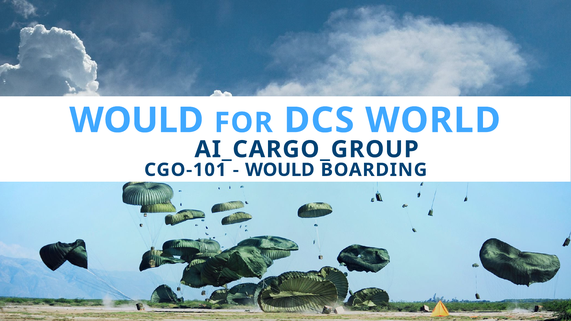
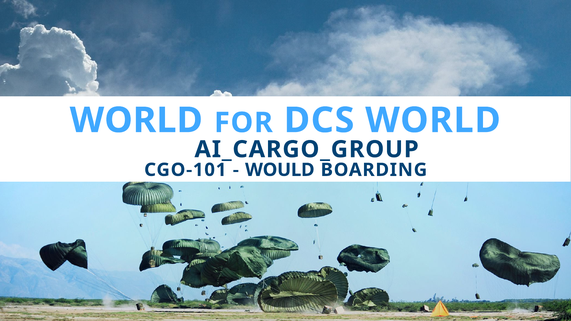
WOULD at (136, 120): WOULD -> WORLD
